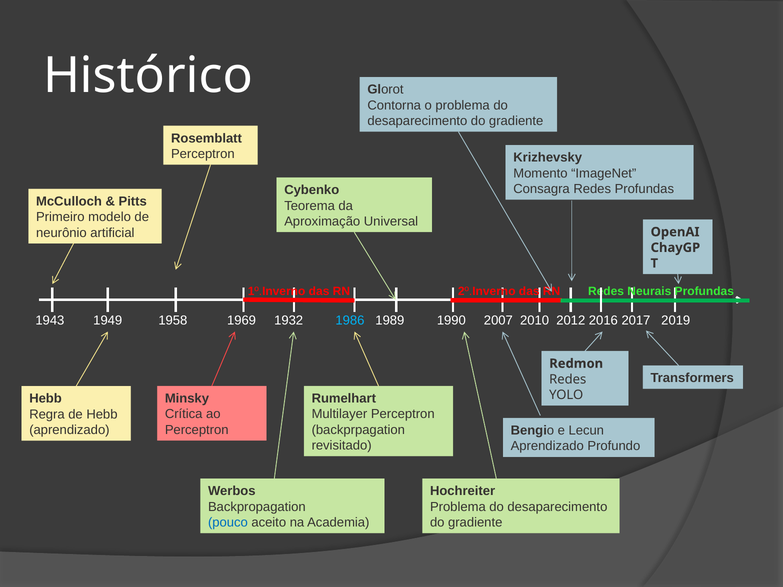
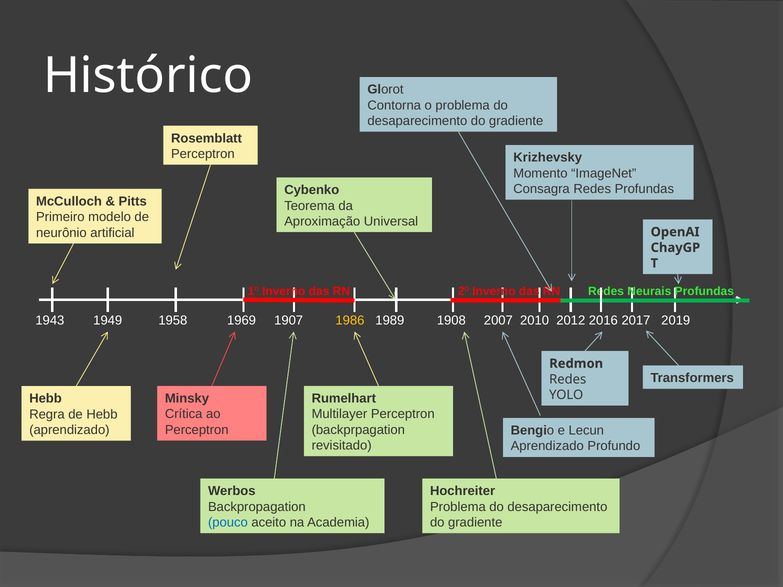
1932: 1932 -> 1907
1986 colour: light blue -> yellow
1990: 1990 -> 1908
